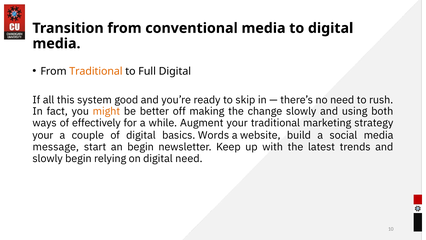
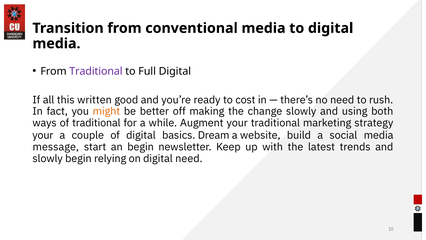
Traditional at (96, 71) colour: orange -> purple
system: system -> written
skip: skip -> cost
of effectively: effectively -> traditional
Words: Words -> Dream
